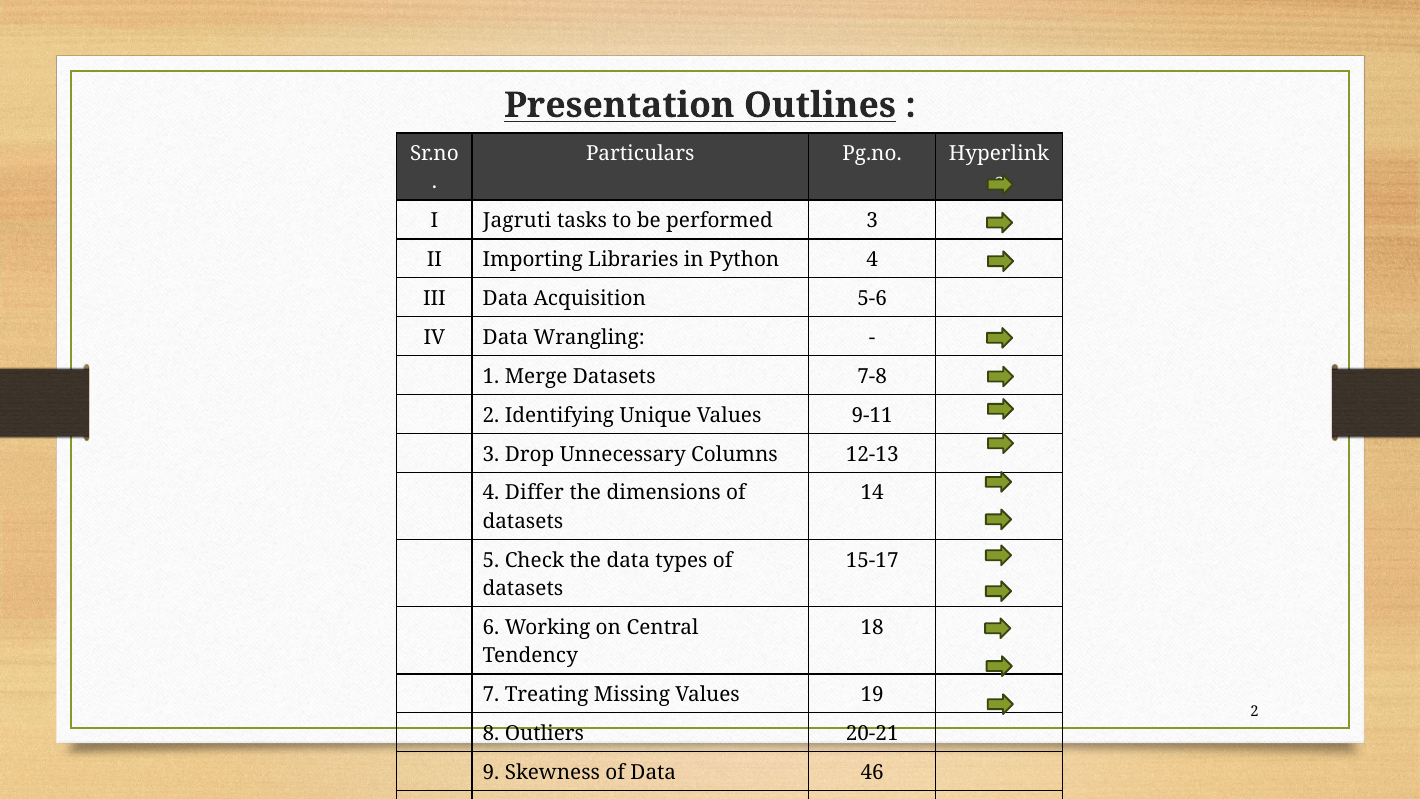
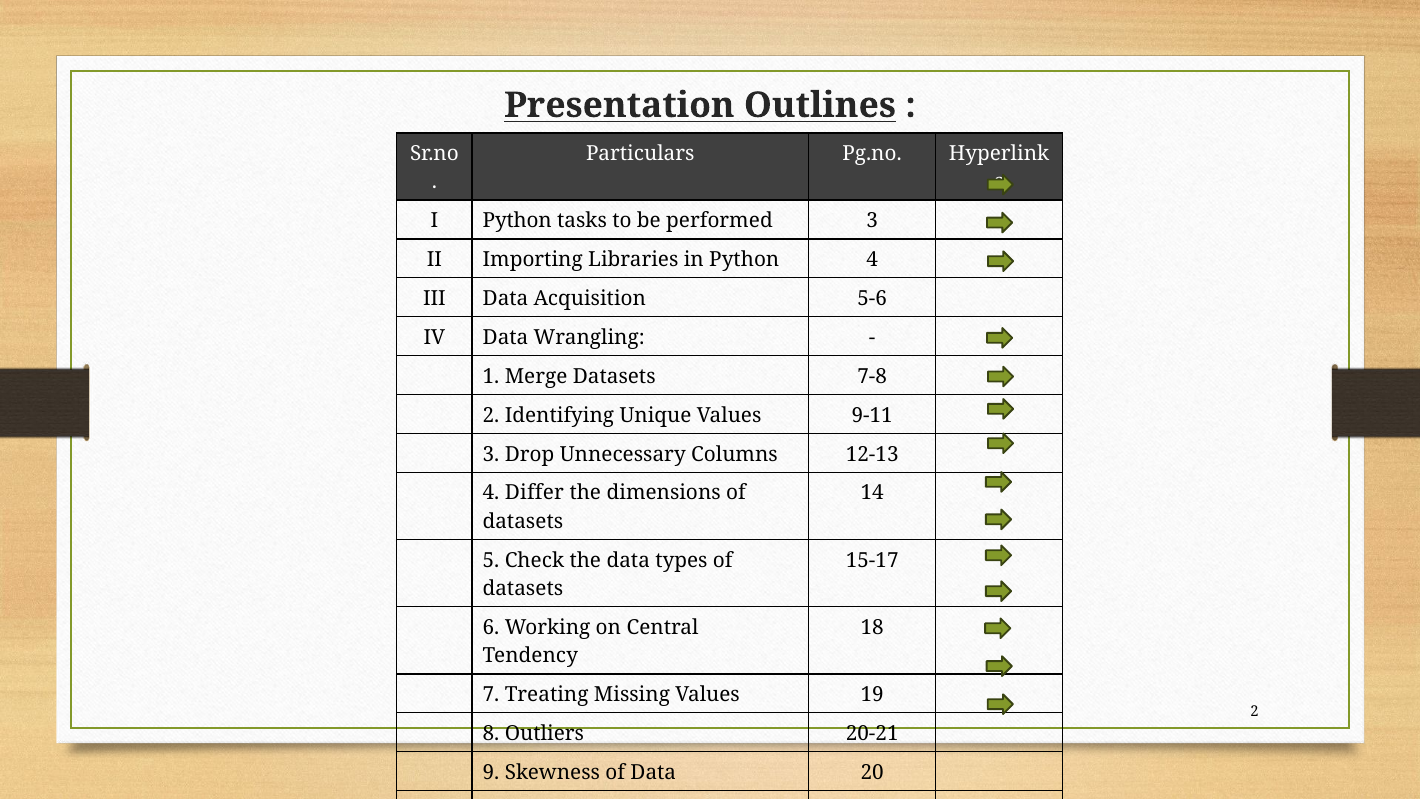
I Jagruti: Jagruti -> Python
46: 46 -> 20
